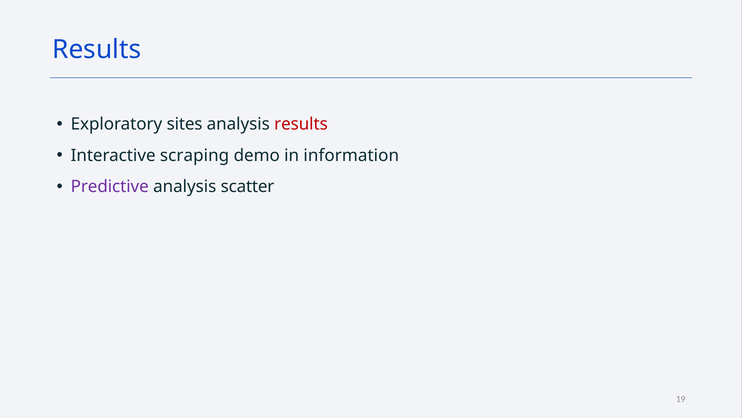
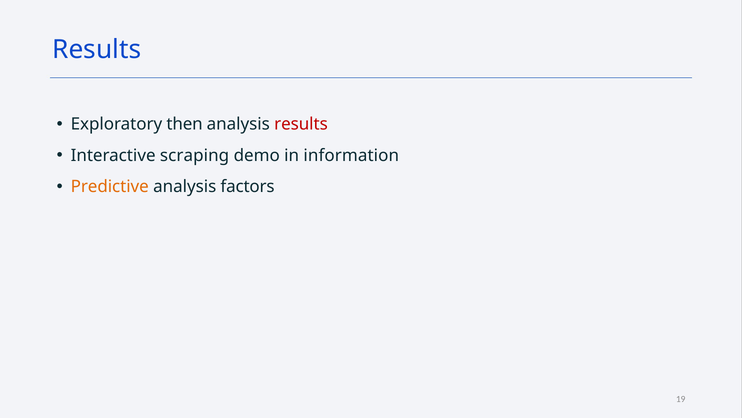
sites: sites -> then
Predictive colour: purple -> orange
scatter: scatter -> factors
